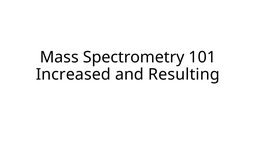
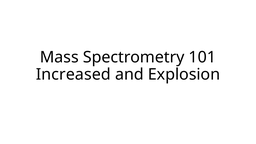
Resulting: Resulting -> Explosion
